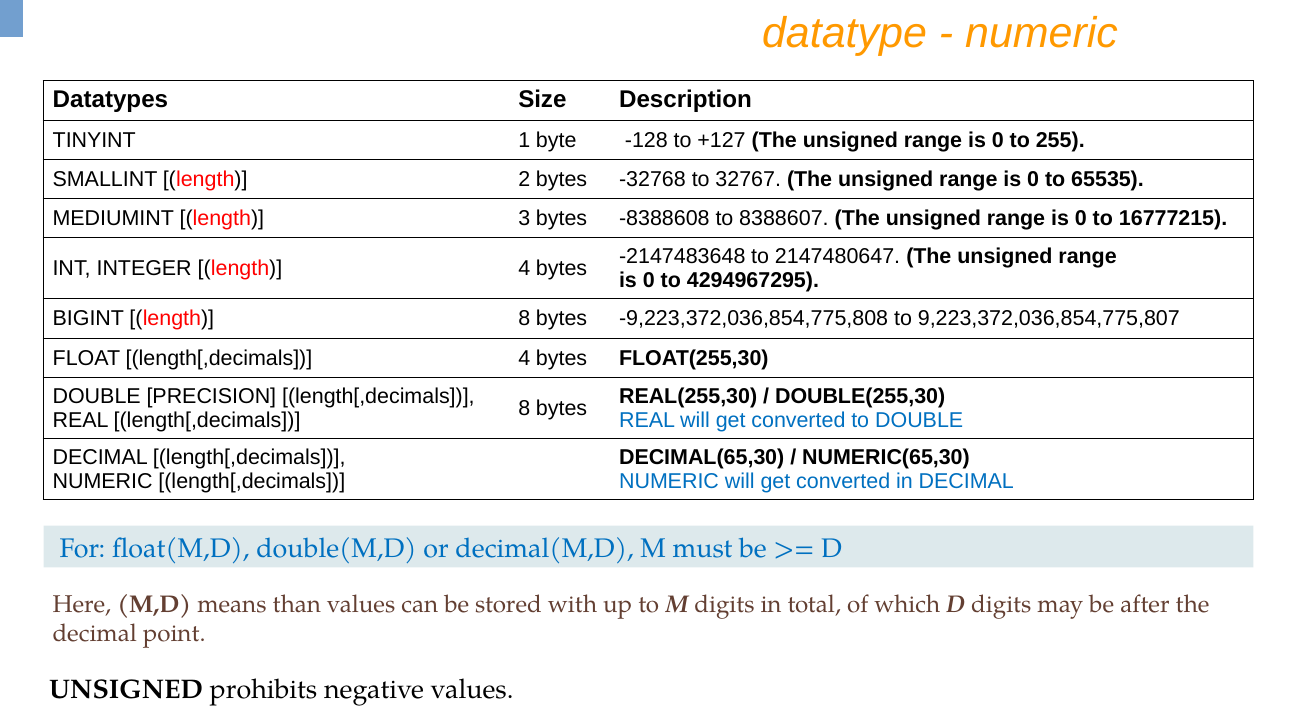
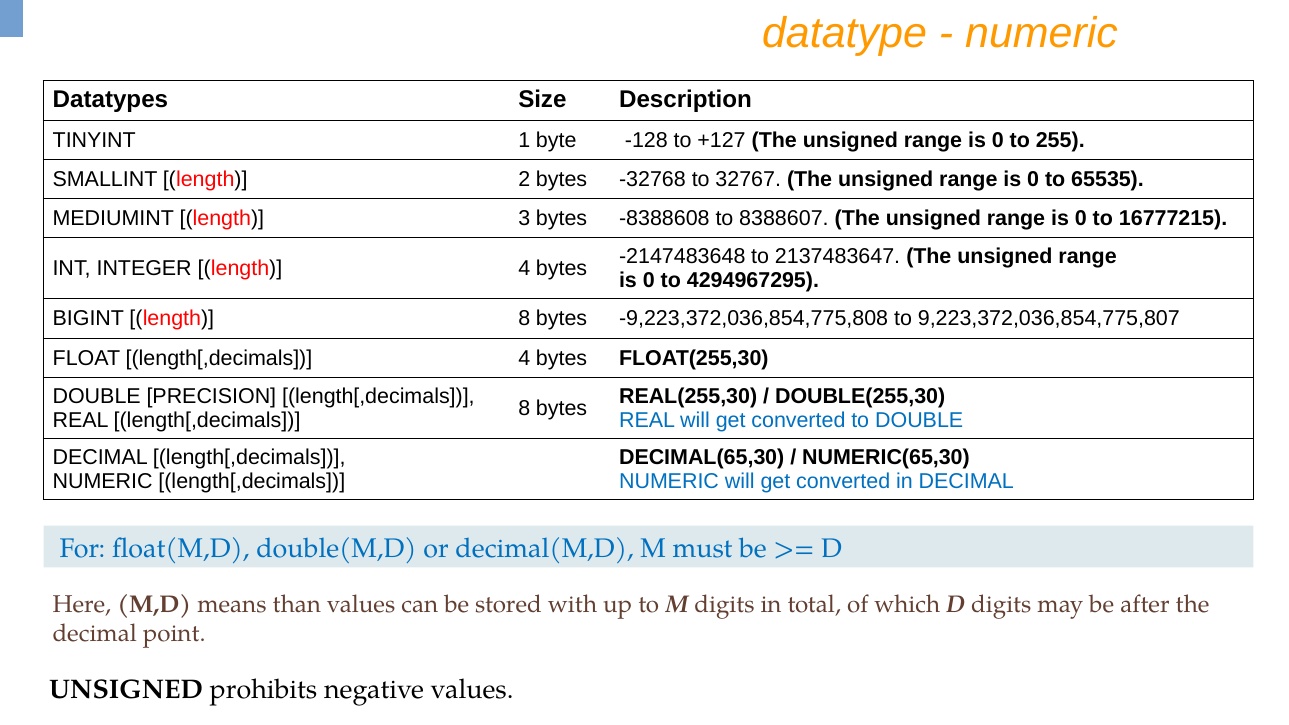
2147480647: 2147480647 -> 2137483647
